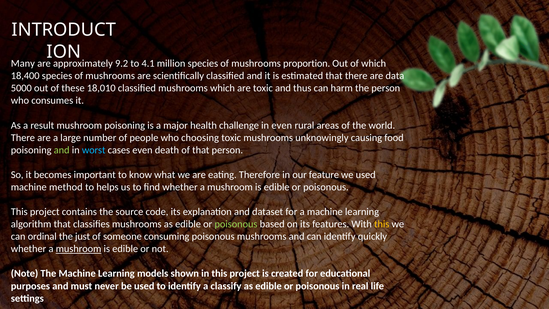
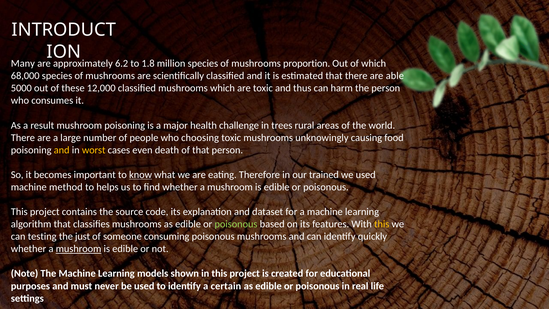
9.2: 9.2 -> 6.2
4.1: 4.1 -> 1.8
18,400: 18,400 -> 68,000
data: data -> able
18,010: 18,010 -> 12,000
in even: even -> trees
and at (62, 150) colour: light green -> yellow
worst colour: light blue -> yellow
know underline: none -> present
feature: feature -> trained
ordinal: ordinal -> testing
classify: classify -> certain
